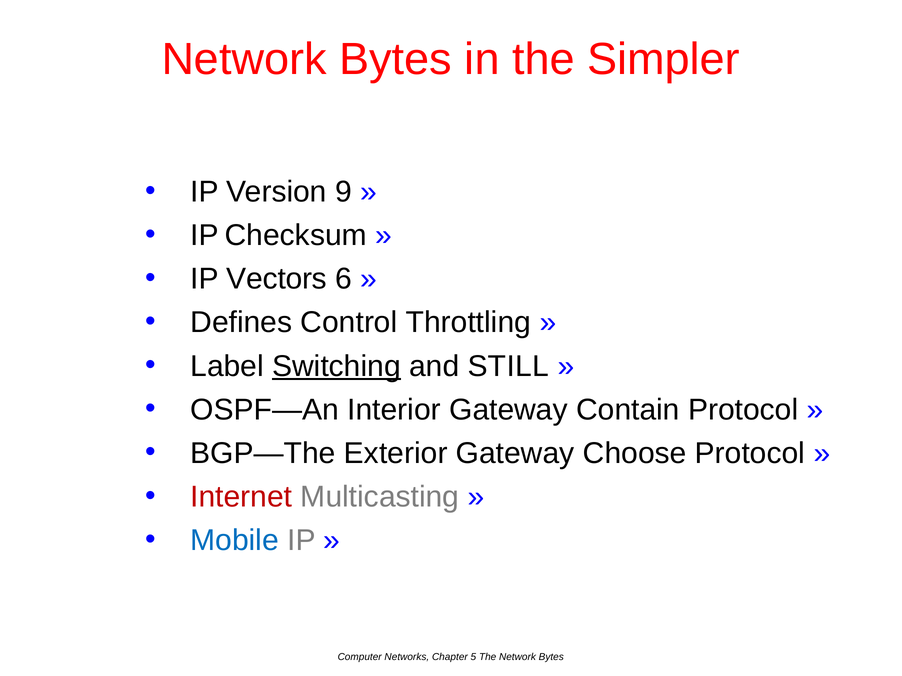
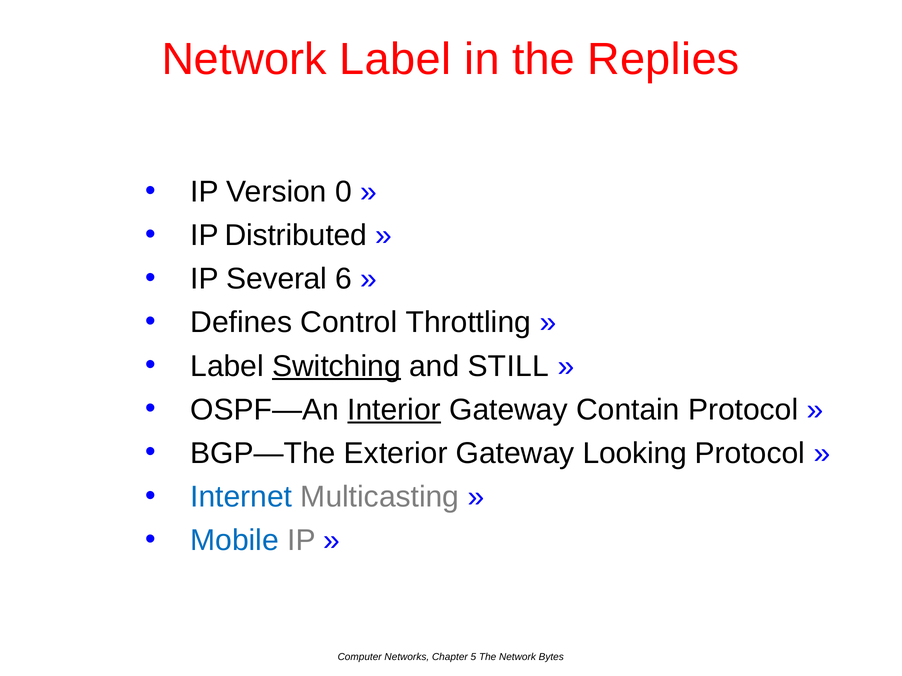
Bytes at (396, 60): Bytes -> Label
Simpler: Simpler -> Replies
9: 9 -> 0
Checksum: Checksum -> Distributed
Vectors: Vectors -> Several
Interior underline: none -> present
Choose: Choose -> Looking
Internet colour: red -> blue
